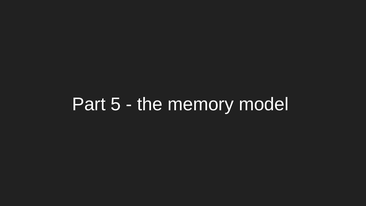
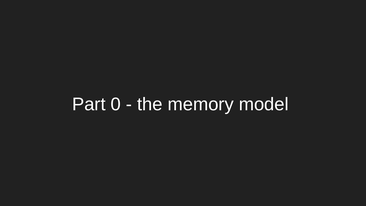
5: 5 -> 0
